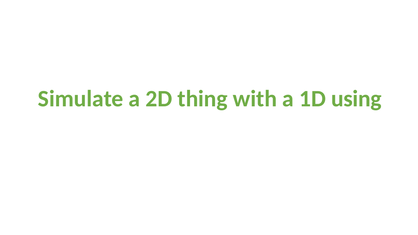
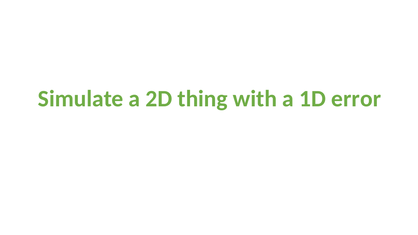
using: using -> error
